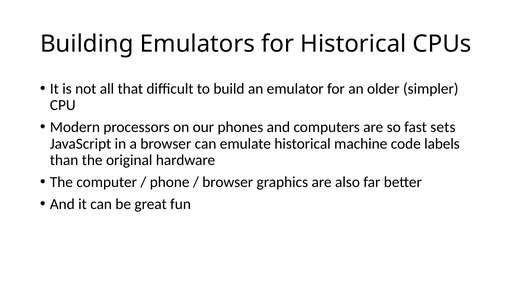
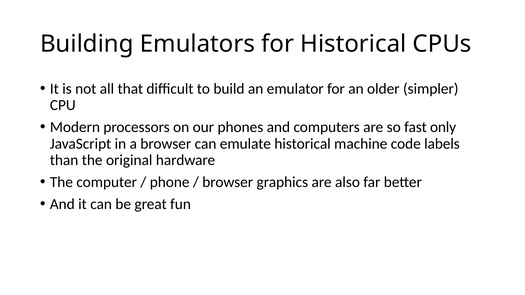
sets: sets -> only
